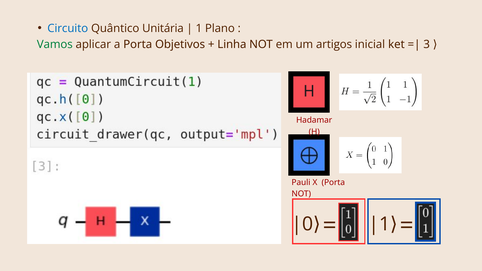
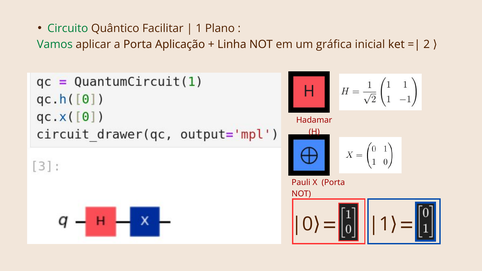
Circuito colour: blue -> green
Unitária: Unitária -> Facilitar
Objetivos: Objetivos -> Aplicação
artigos: artigos -> gráfica
3: 3 -> 2
